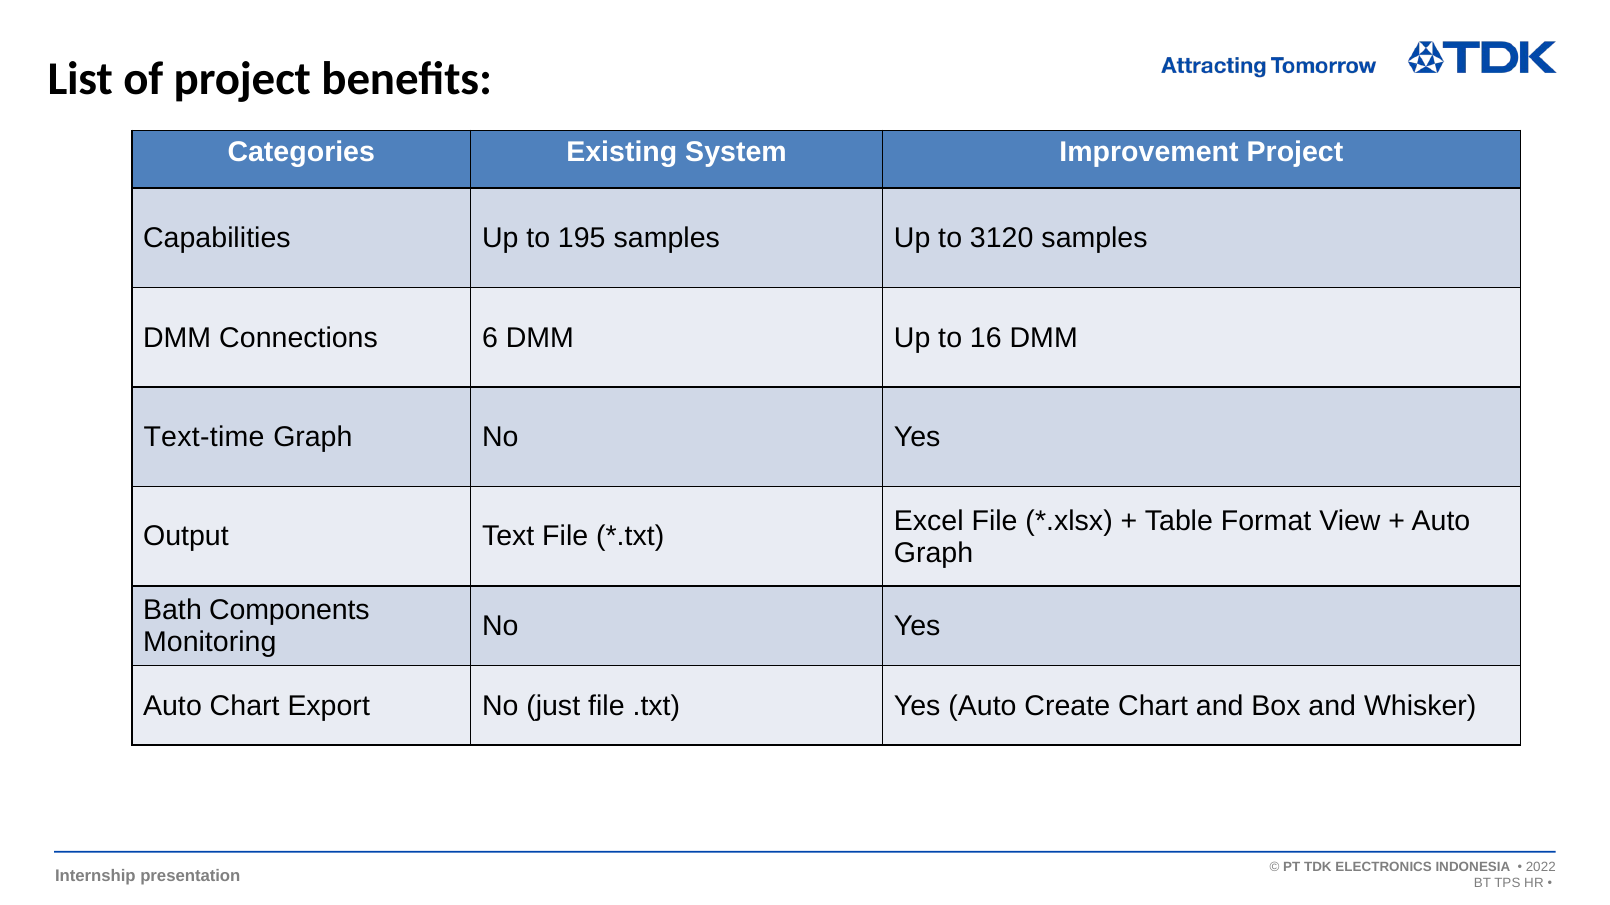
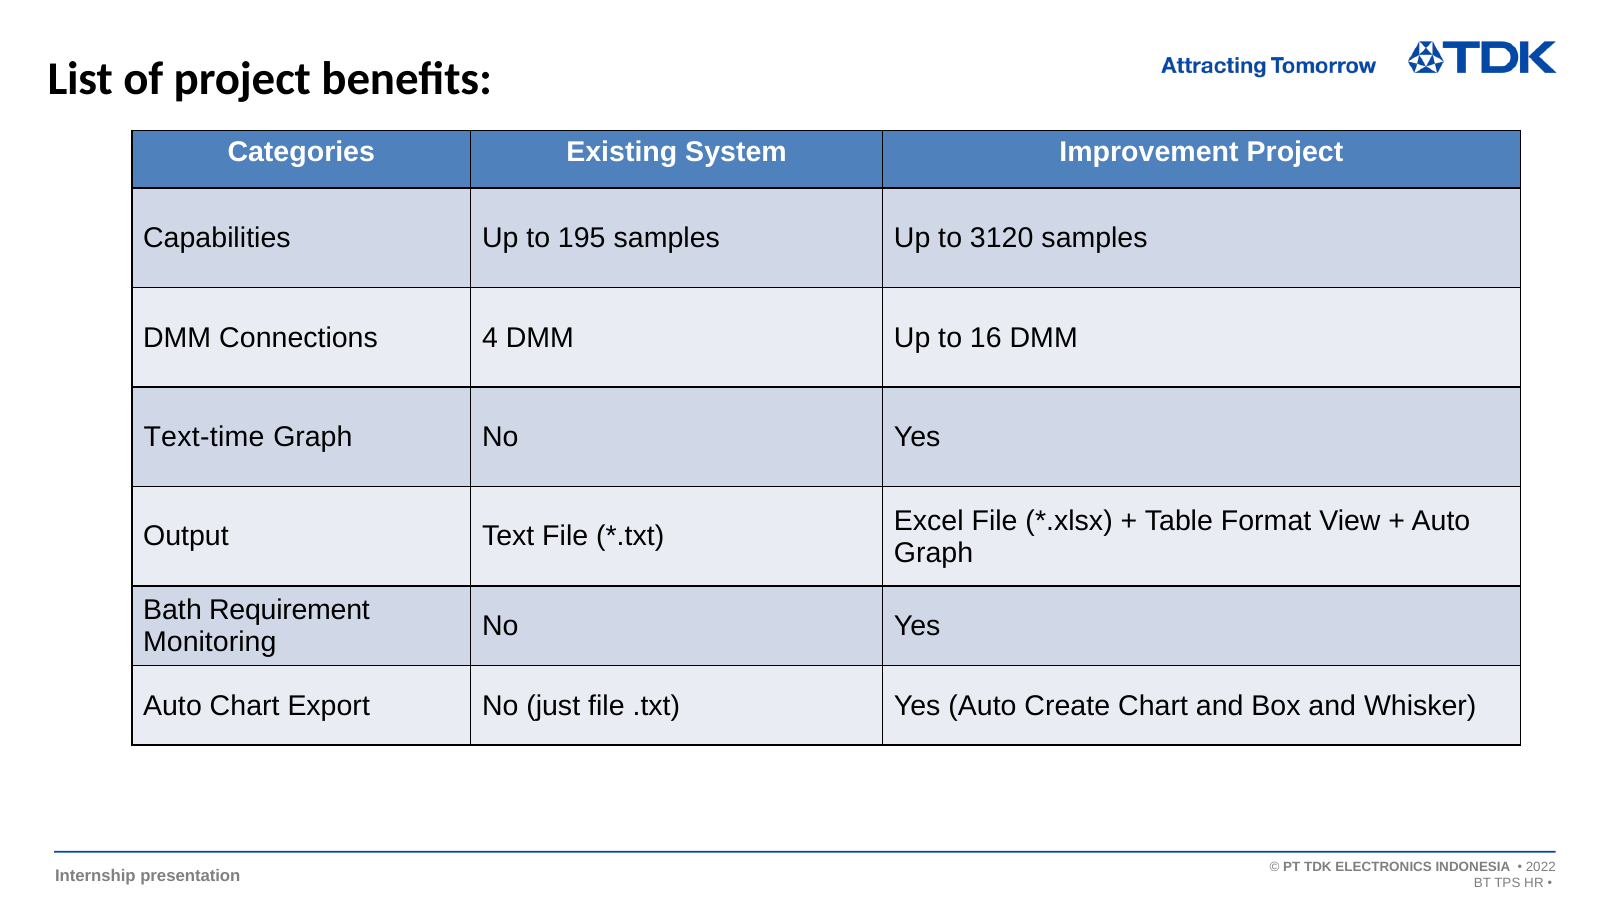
6: 6 -> 4
Components: Components -> Requirement
